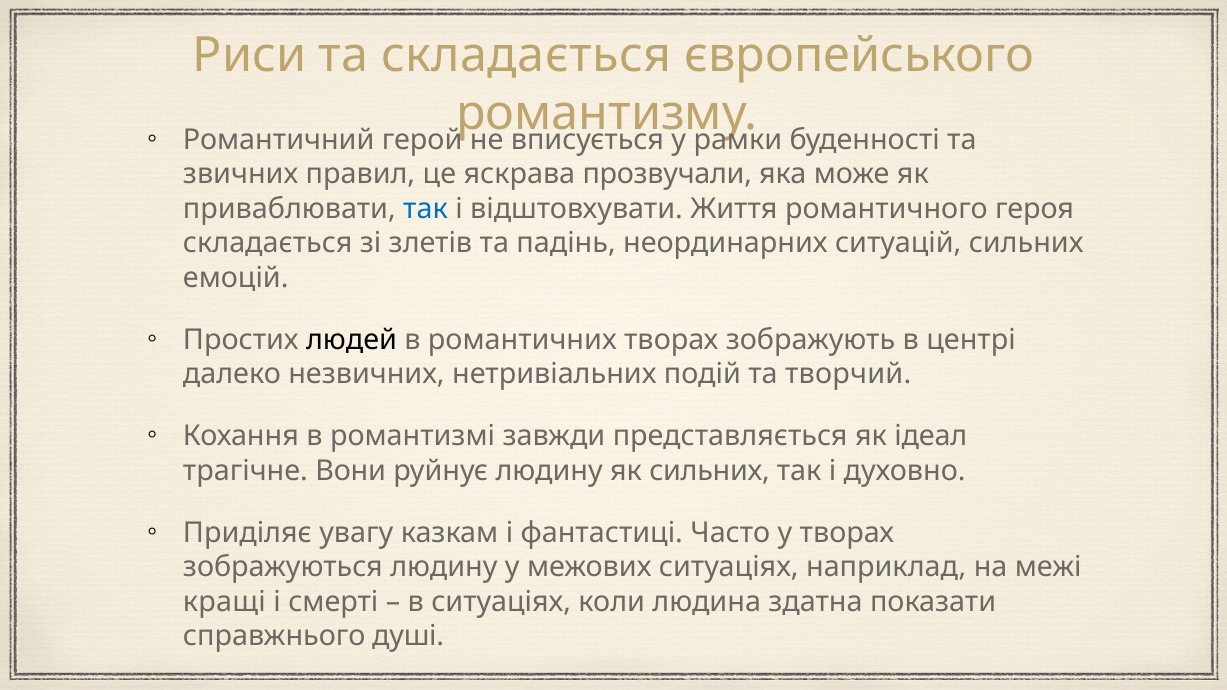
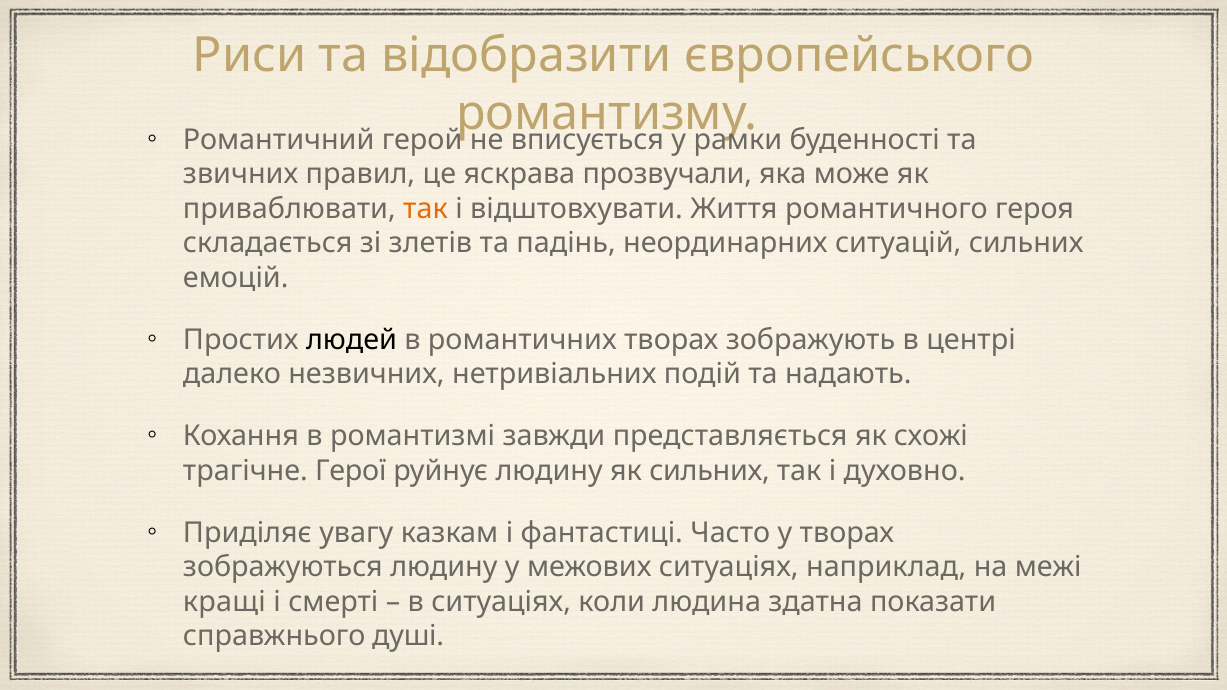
та складається: складається -> відобразити
так at (426, 209) colour: blue -> orange
творчий: творчий -> надають
ідеал: ідеал -> схожі
Вони: Вони -> Герої
